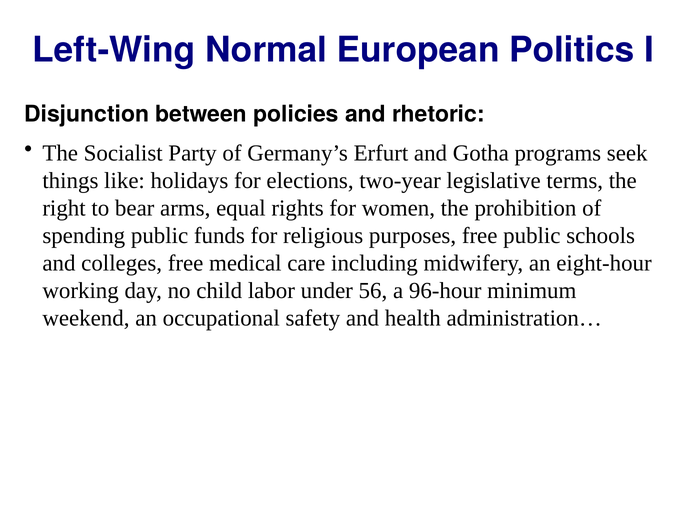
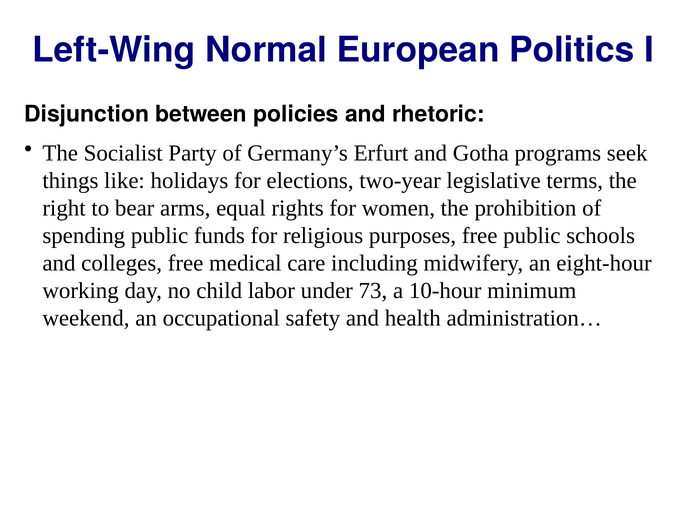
56: 56 -> 73
96-hour: 96-hour -> 10-hour
